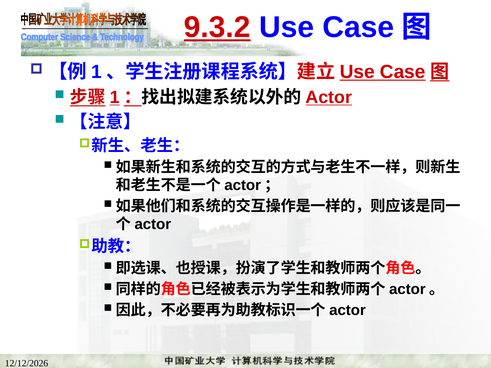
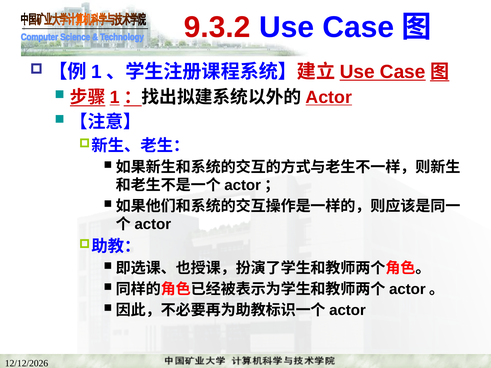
9.3.2 underline: present -> none
